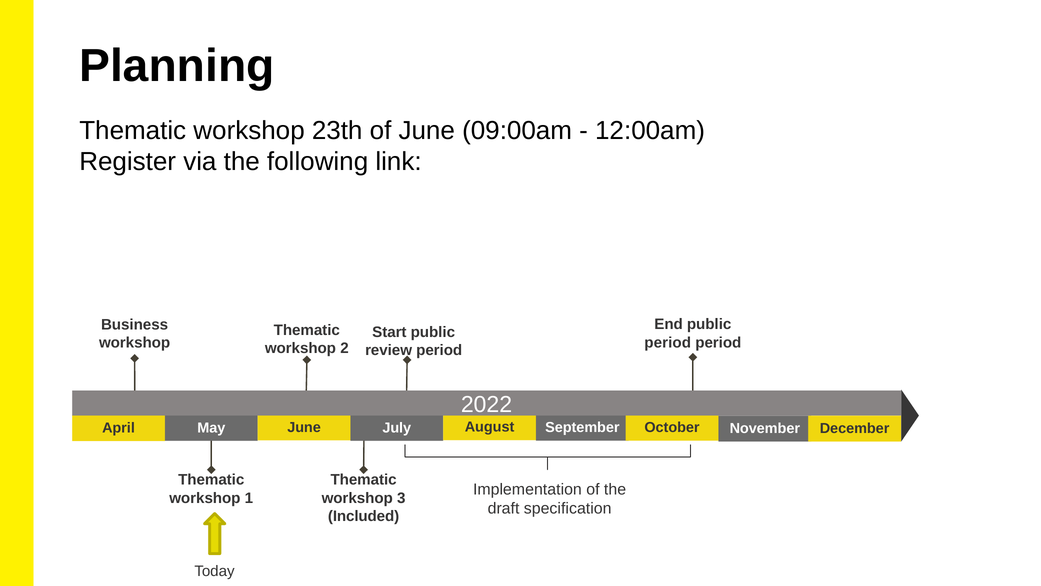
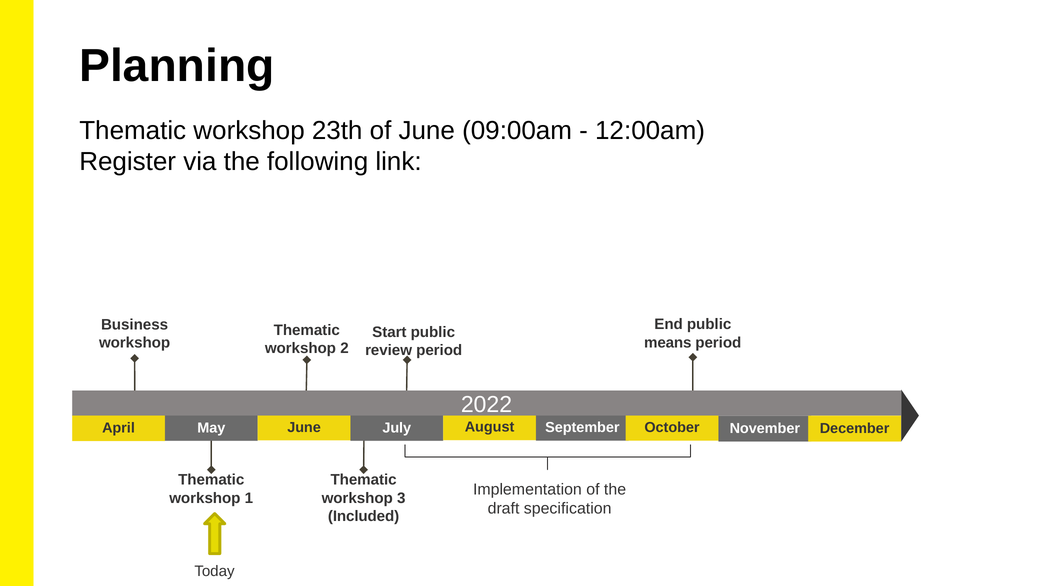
period at (668, 342): period -> means
